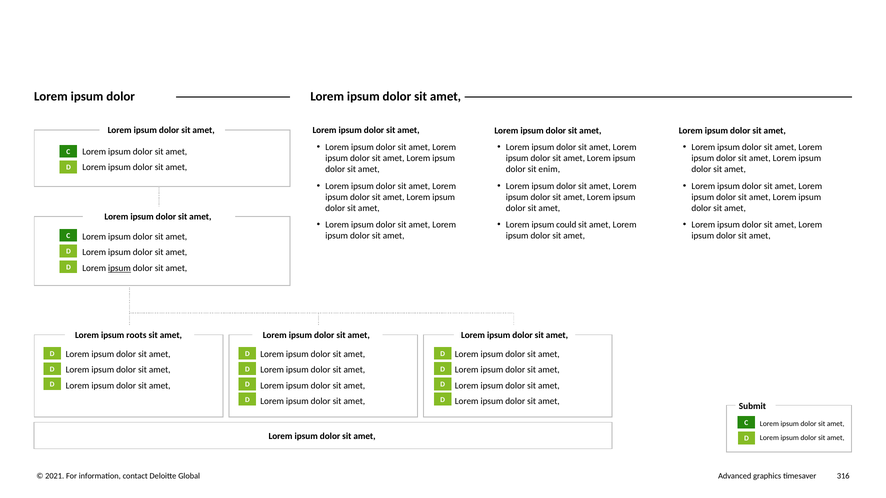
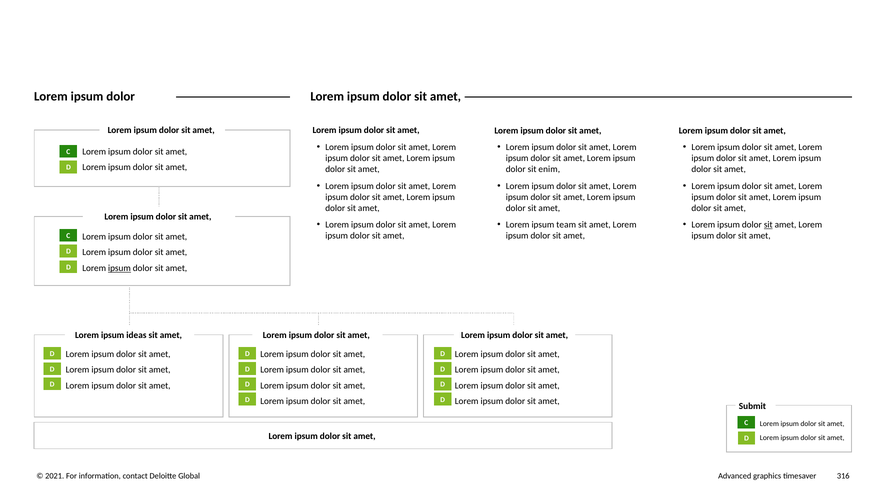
could: could -> team
sit at (768, 225) underline: none -> present
roots: roots -> ideas
